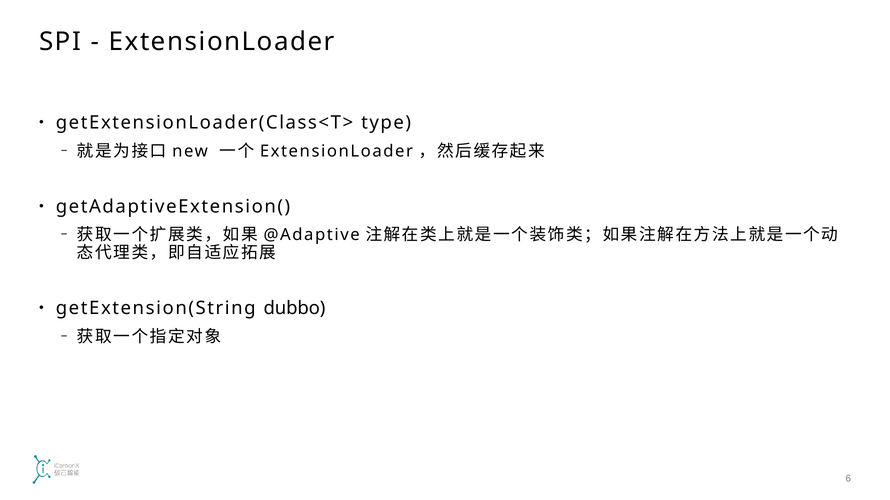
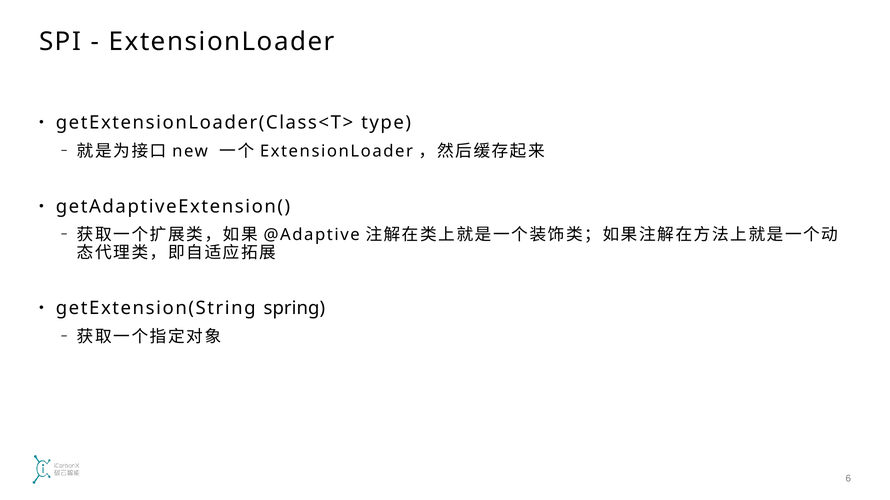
dubbo: dubbo -> spring
